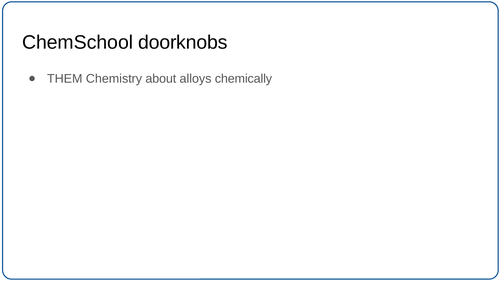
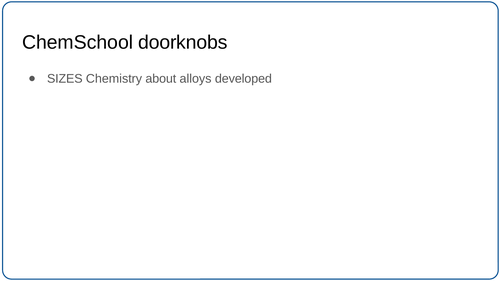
THEM: THEM -> SIZES
chemically: chemically -> developed
